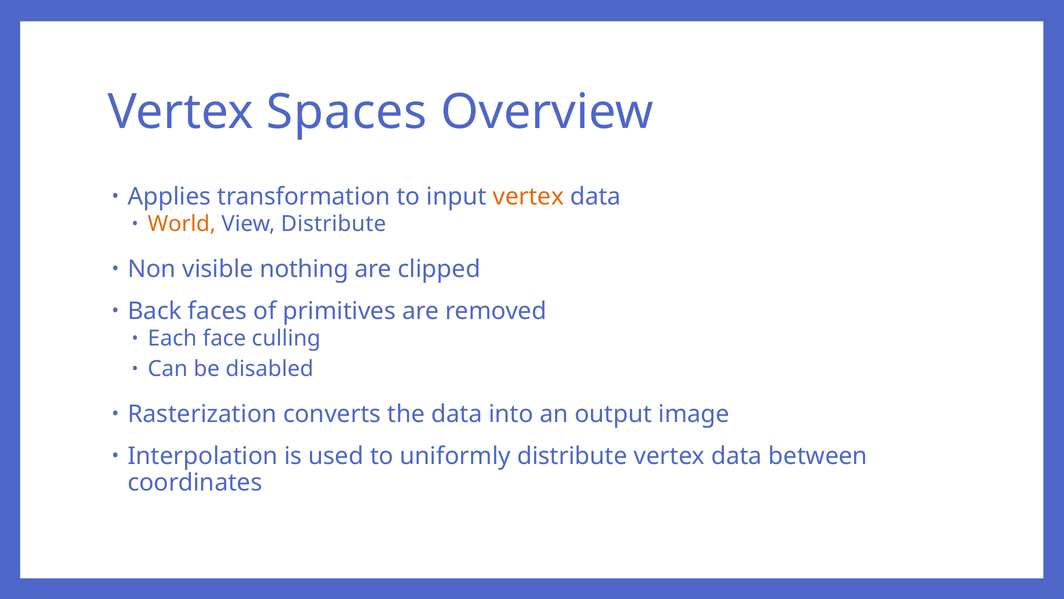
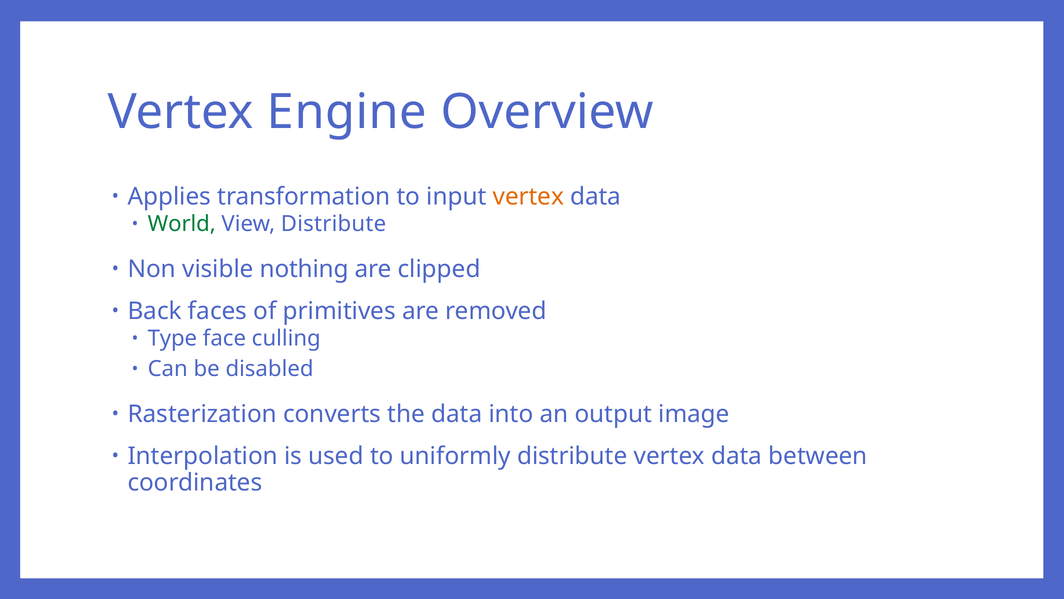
Spaces: Spaces -> Engine
World colour: orange -> green
Each: Each -> Type
